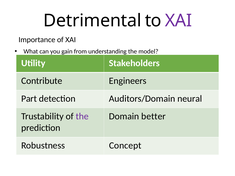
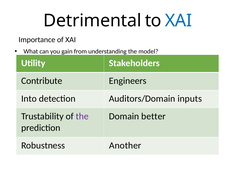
XAI at (178, 21) colour: purple -> blue
Part: Part -> Into
neural: neural -> inputs
Concept: Concept -> Another
